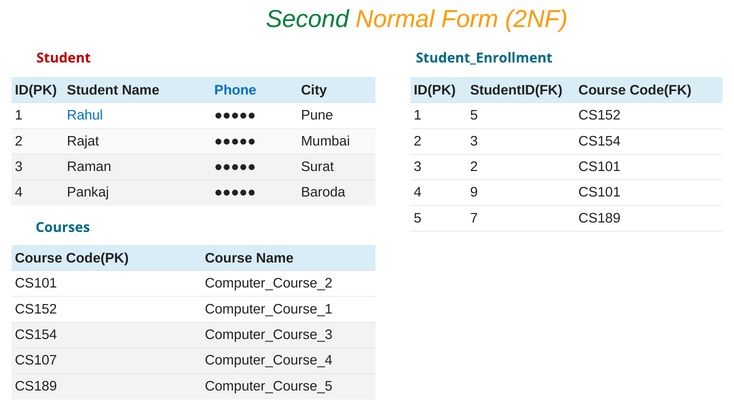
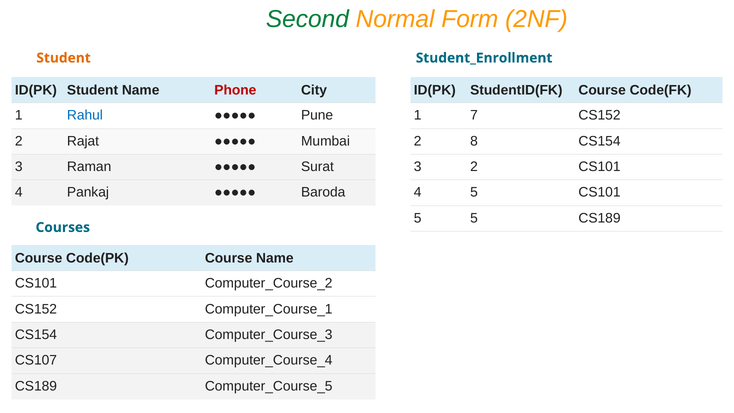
Student at (64, 58) colour: red -> orange
Phone colour: blue -> red
1 5: 5 -> 7
2 3: 3 -> 8
4 9: 9 -> 5
5 7: 7 -> 5
